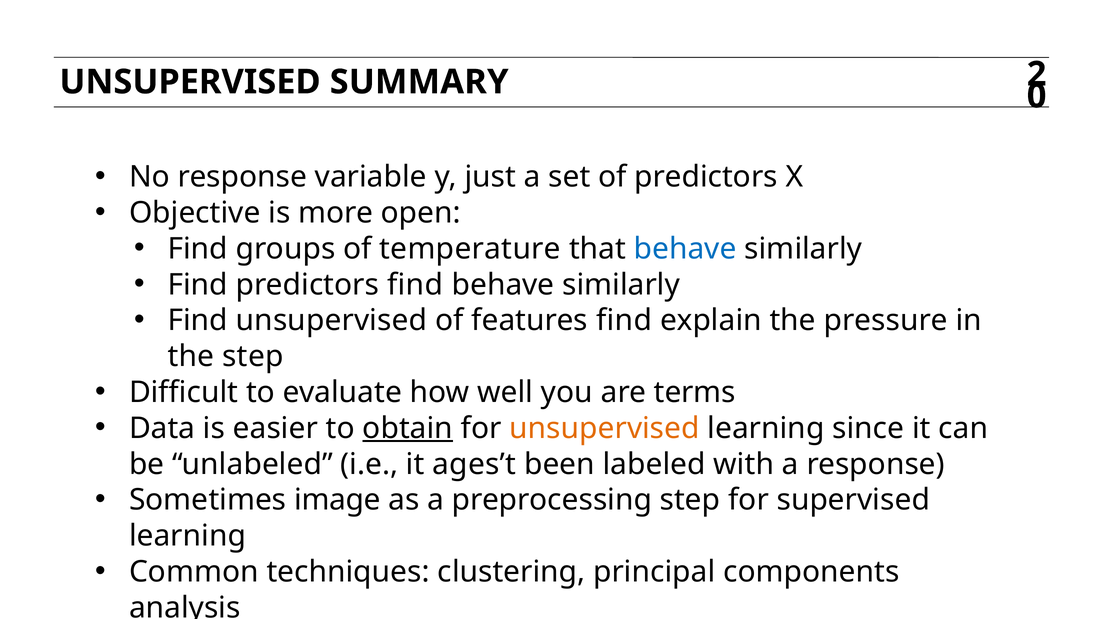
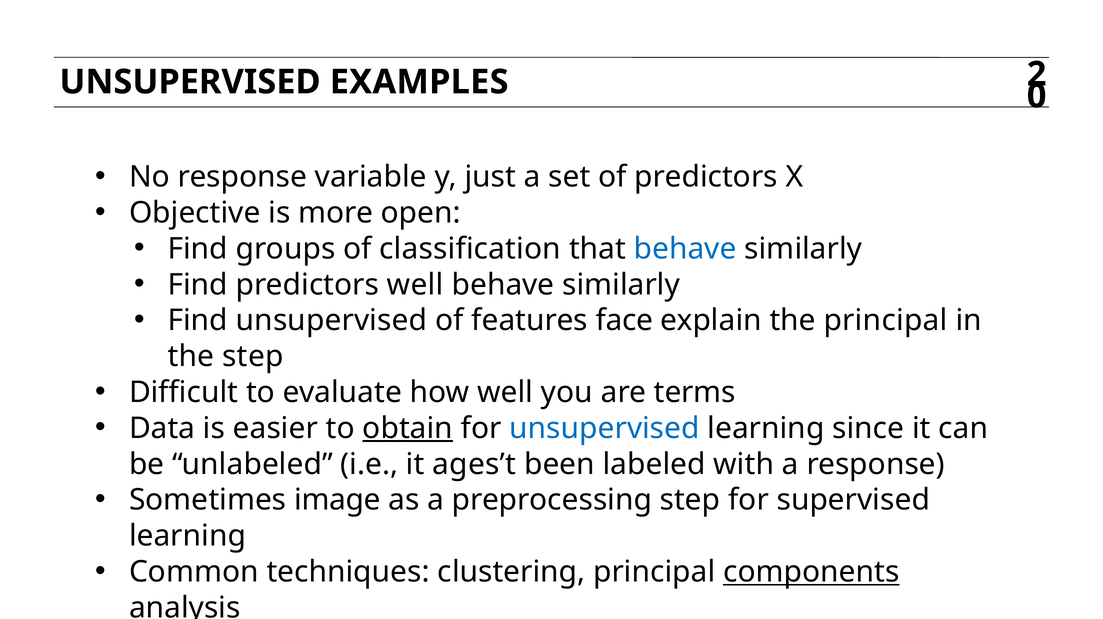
SUMMARY: SUMMARY -> EXAMPLES
temperature: temperature -> classification
predictors find: find -> well
features find: find -> face
the pressure: pressure -> principal
unsupervised at (605, 428) colour: orange -> blue
components underline: none -> present
